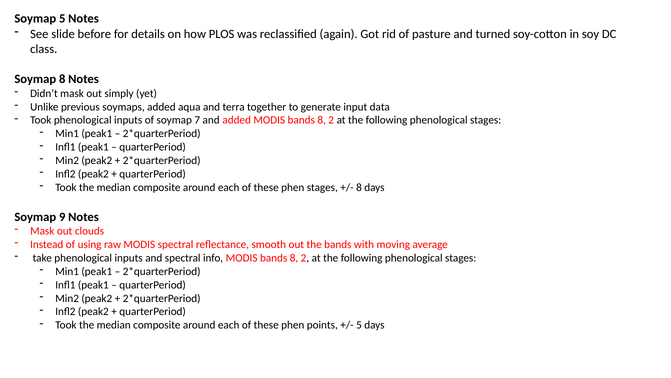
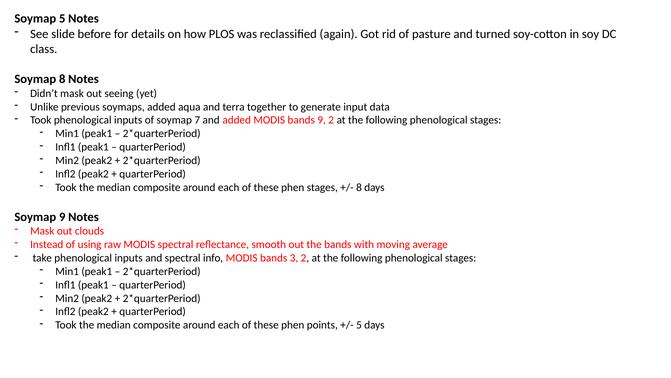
simply: simply -> seeing
added MODIS bands 8: 8 -> 9
info MODIS bands 8: 8 -> 3
